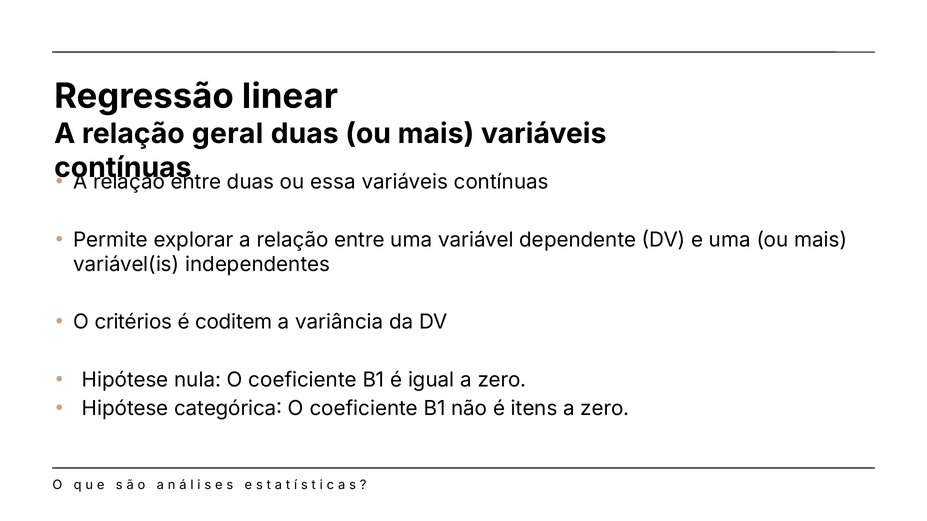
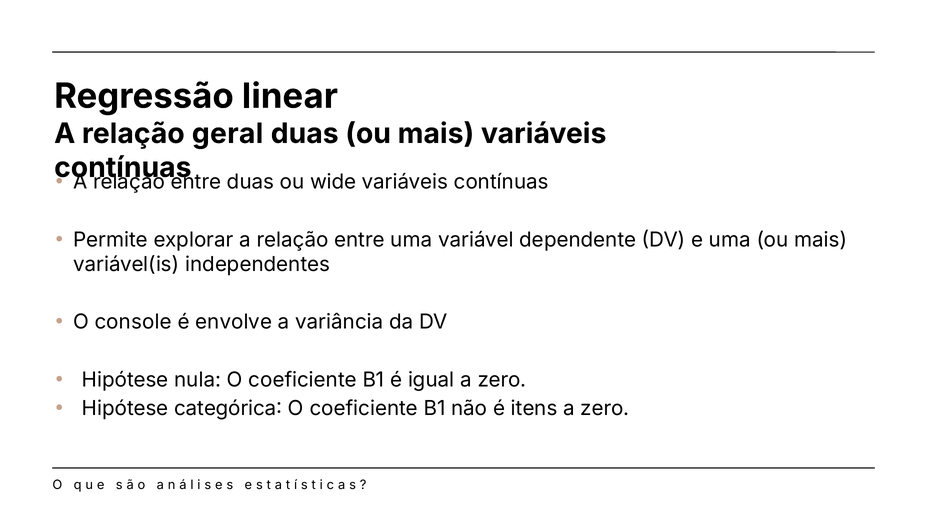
essa: essa -> wide
critérios: critérios -> console
coditem: coditem -> envolve
